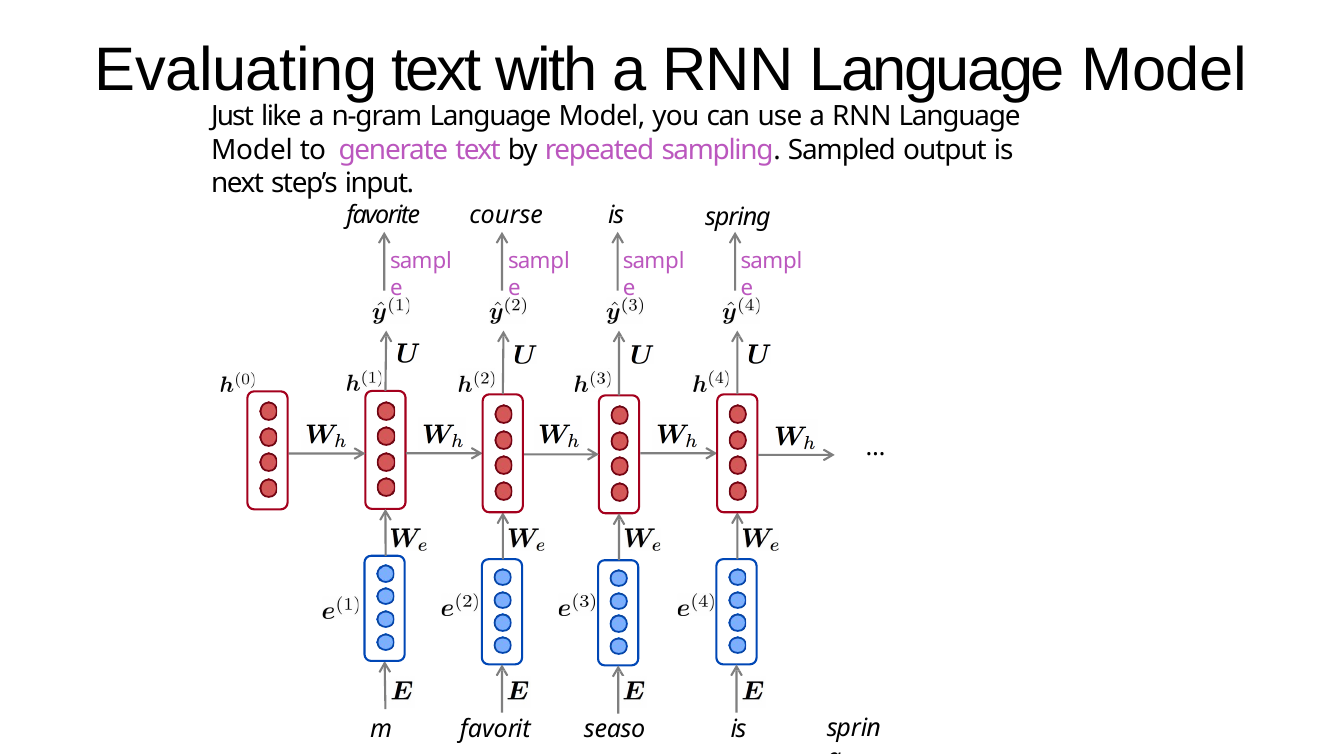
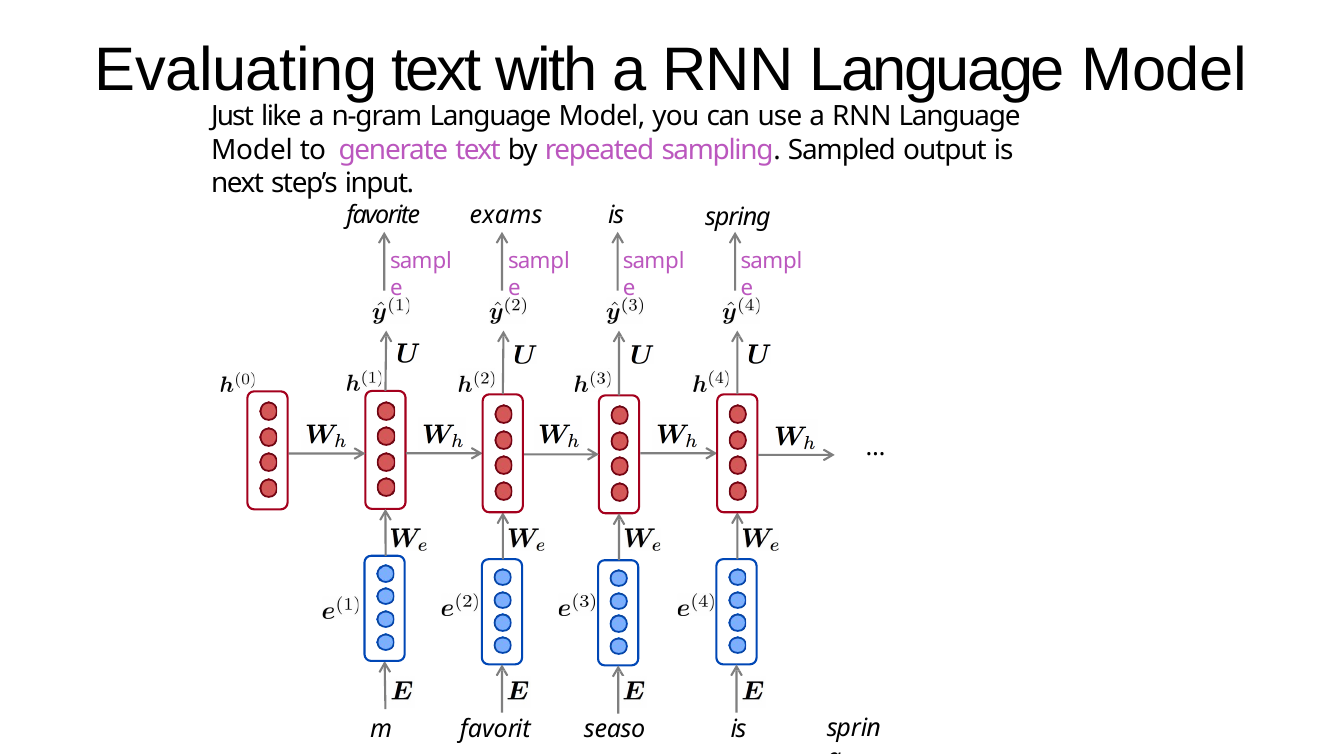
course: course -> exams
